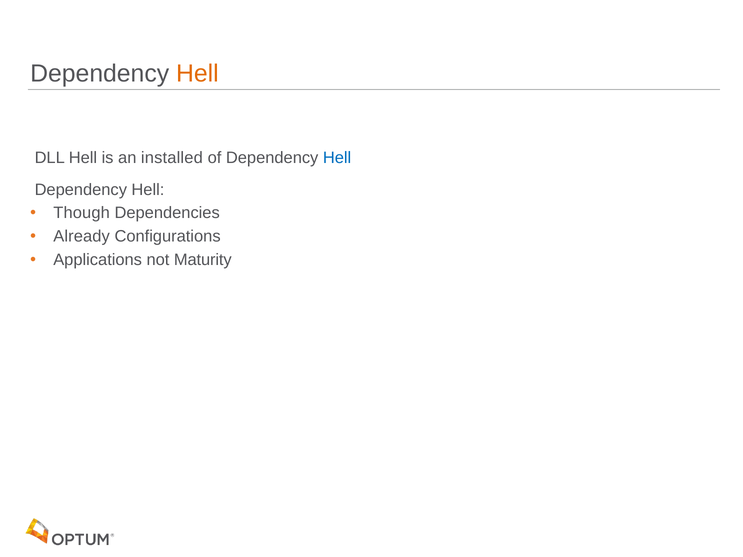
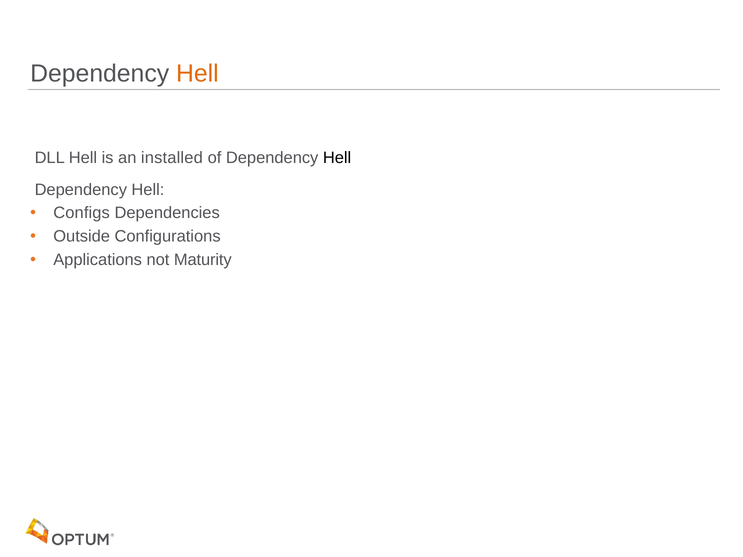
Hell at (337, 158) colour: blue -> black
Though: Though -> Configs
Already: Already -> Outside
